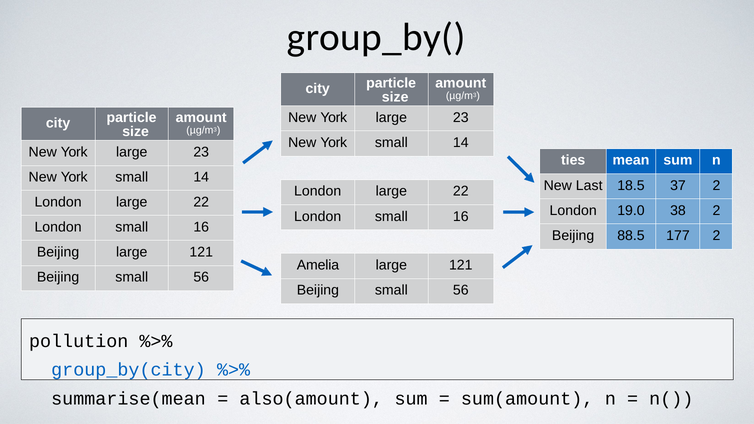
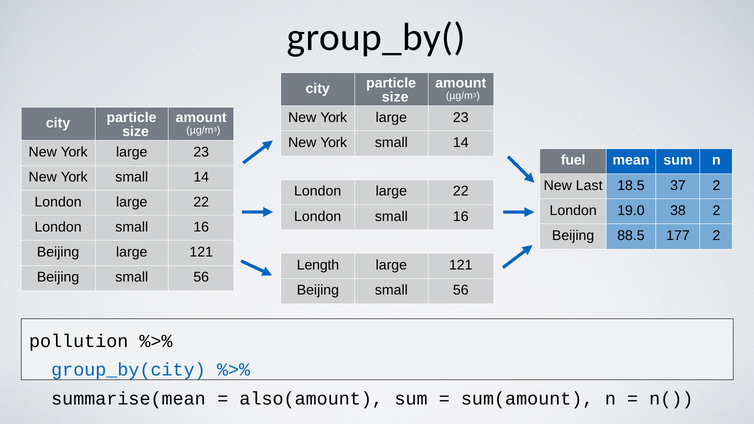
ties: ties -> fuel
Amelia: Amelia -> Length
